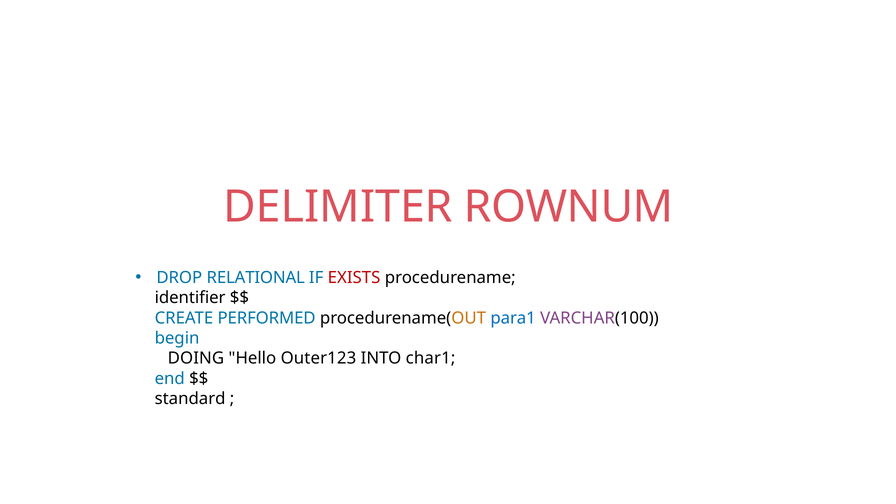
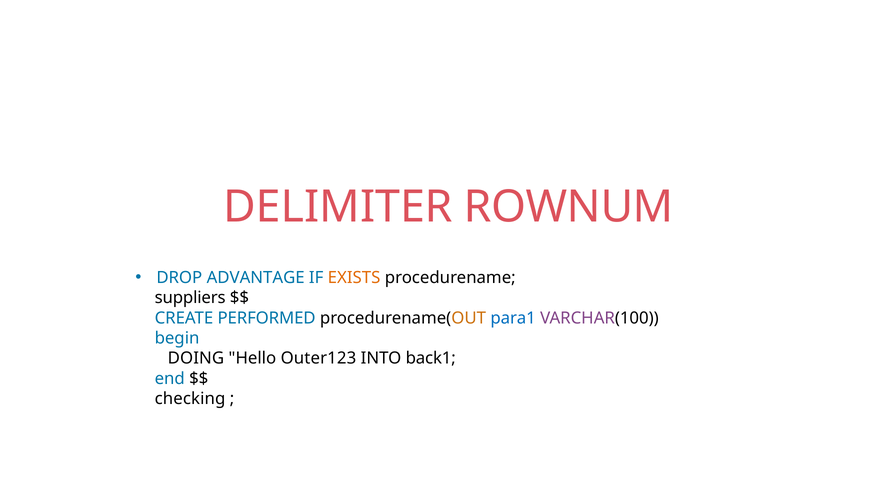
RELATIONAL: RELATIONAL -> ADVANTAGE
EXISTS colour: red -> orange
identifier: identifier -> suppliers
char1: char1 -> back1
standard: standard -> checking
